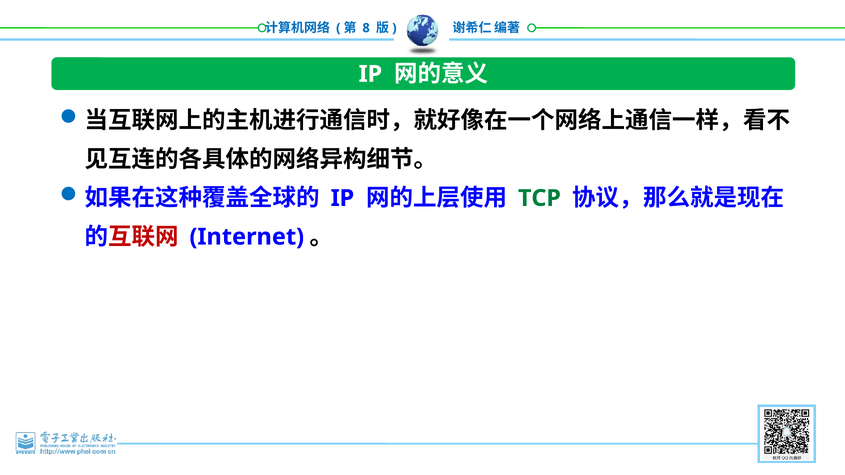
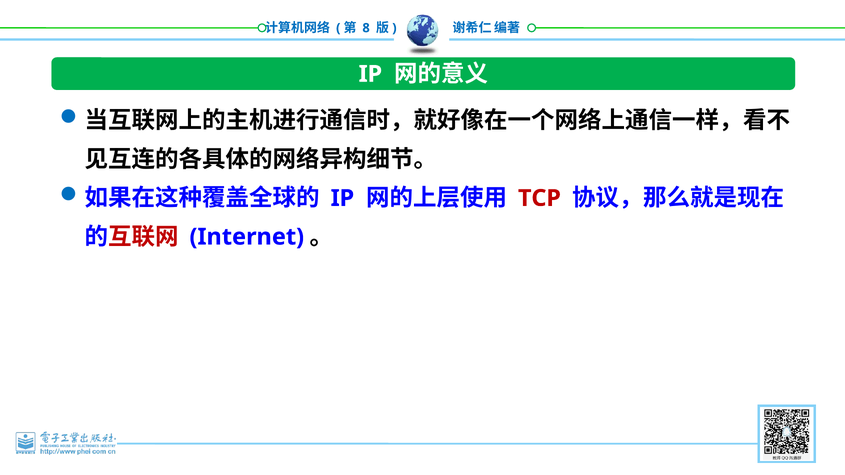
TCP colour: green -> red
